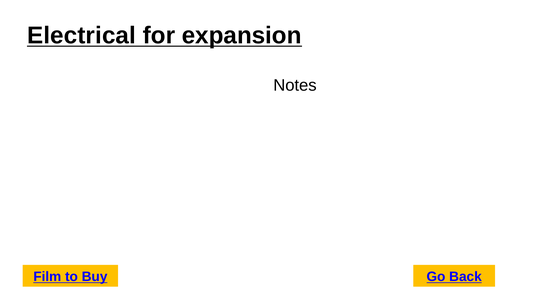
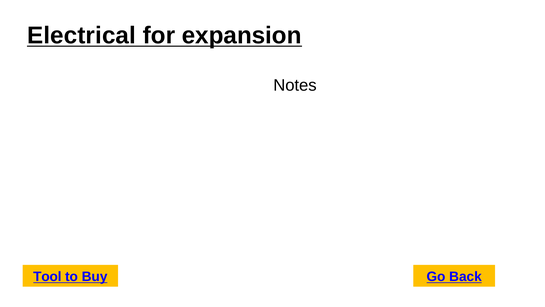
Film: Film -> Tool
